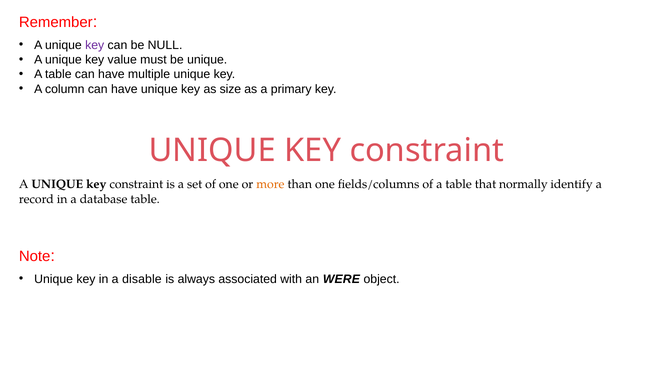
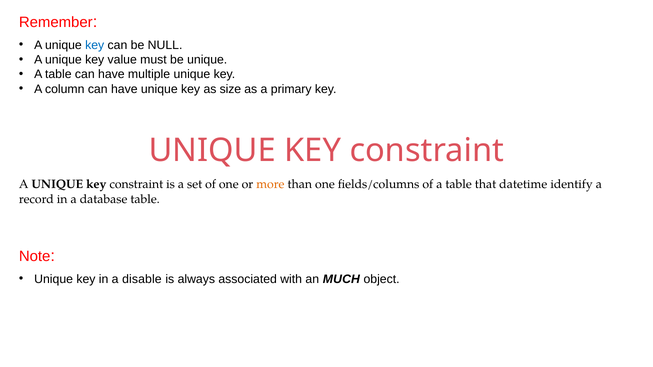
key at (95, 45) colour: purple -> blue
normally: normally -> datetime
WERE: WERE -> MUCH
